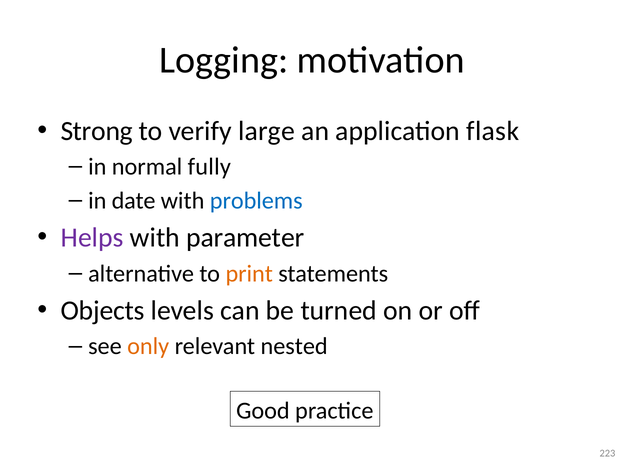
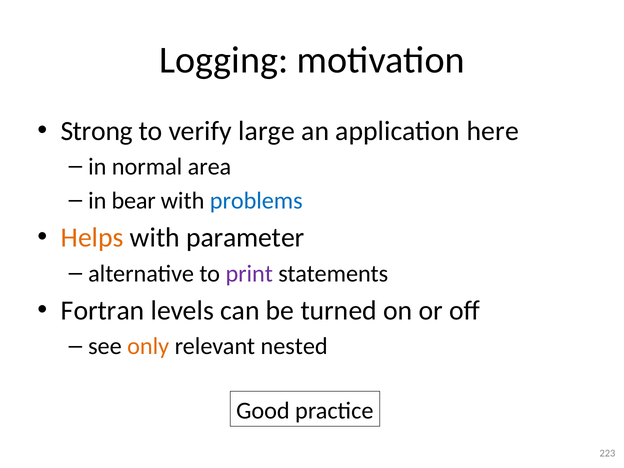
flask: flask -> here
fully: fully -> area
date: date -> bear
Helps colour: purple -> orange
print colour: orange -> purple
Objects: Objects -> Fortran
